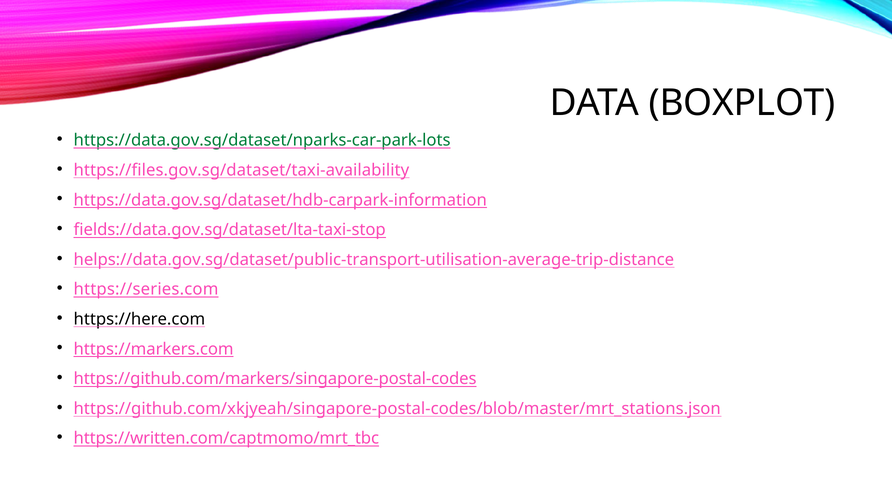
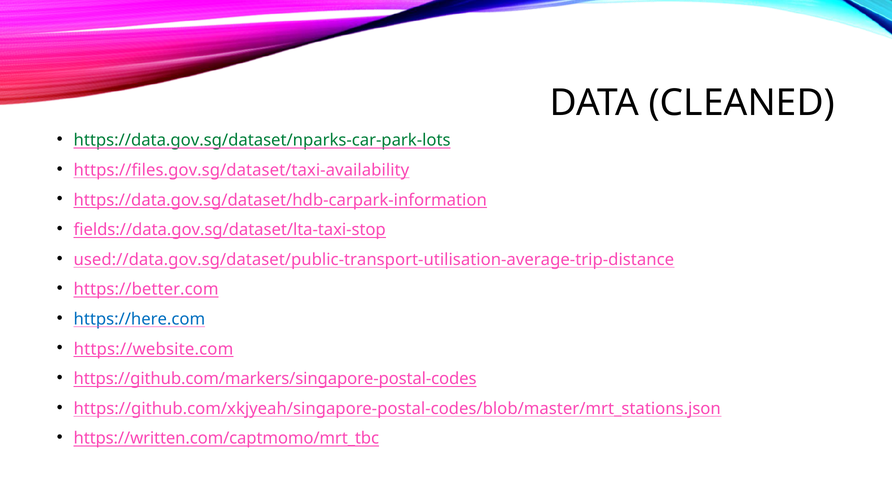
BOXPLOT: BOXPLOT -> CLEANED
helps://data.gov.sg/dataset/public-transport-utilisation-average-trip-distance: helps://data.gov.sg/dataset/public-transport-utilisation-average-trip-distance -> used://data.gov.sg/dataset/public-transport-utilisation-average-trip-distance
https://series.com: https://series.com -> https://better.com
https://here.com colour: black -> blue
https://markers.com: https://markers.com -> https://website.com
